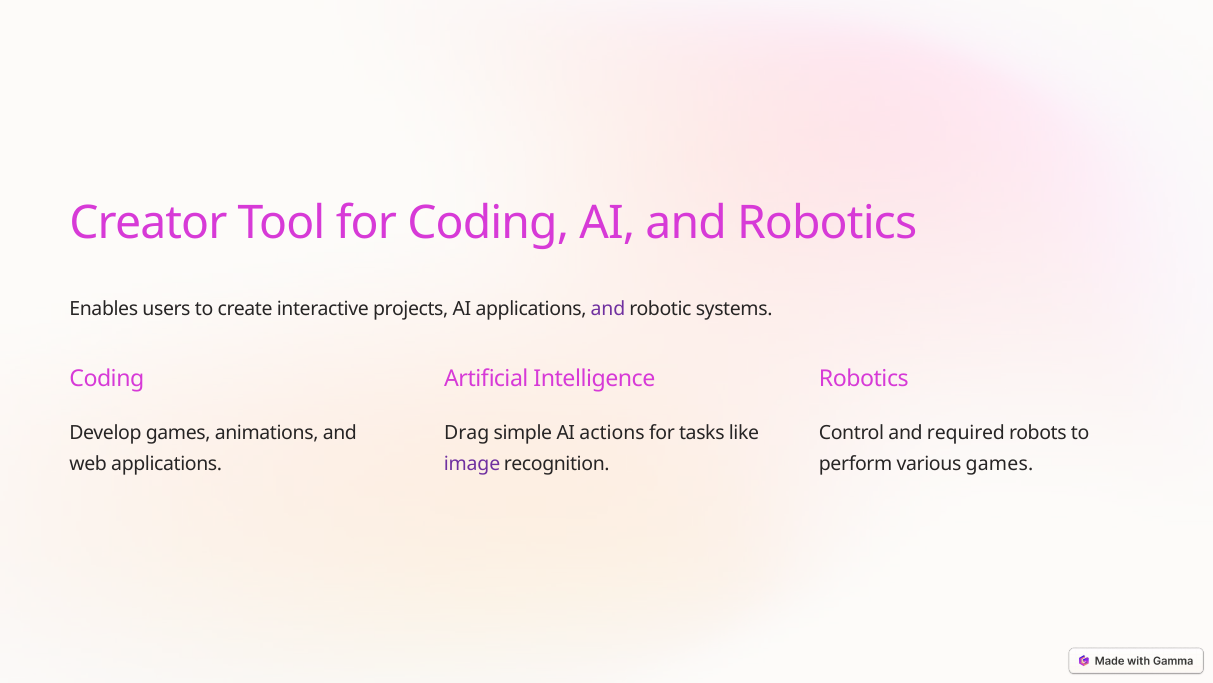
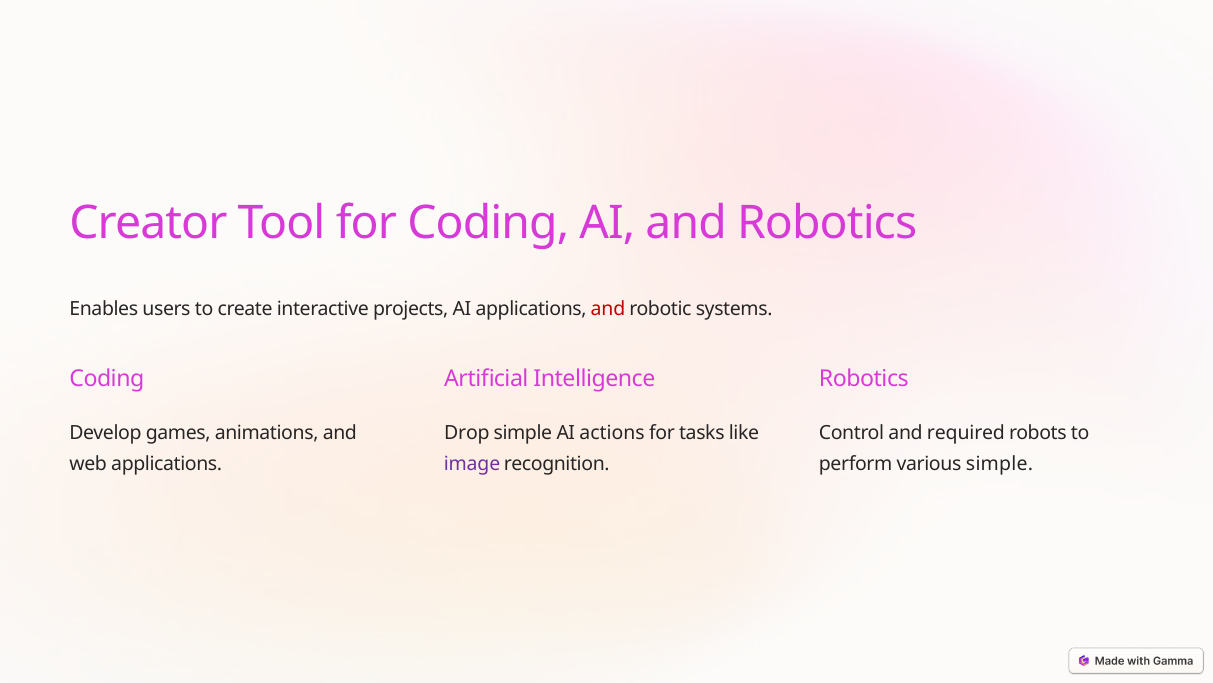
and at (608, 309) colour: purple -> red
Drag: Drag -> Drop
various games: games -> simple
